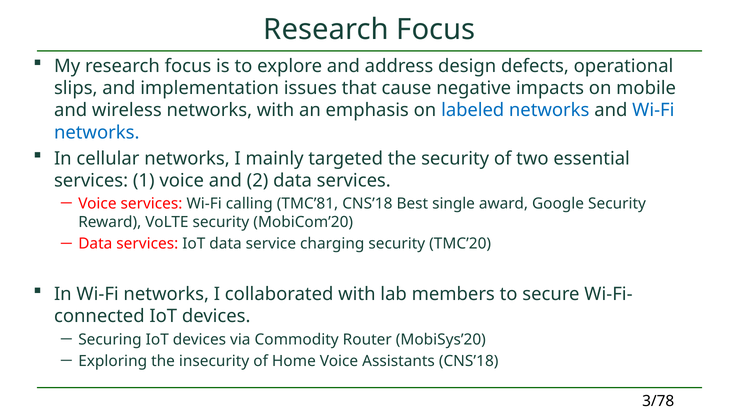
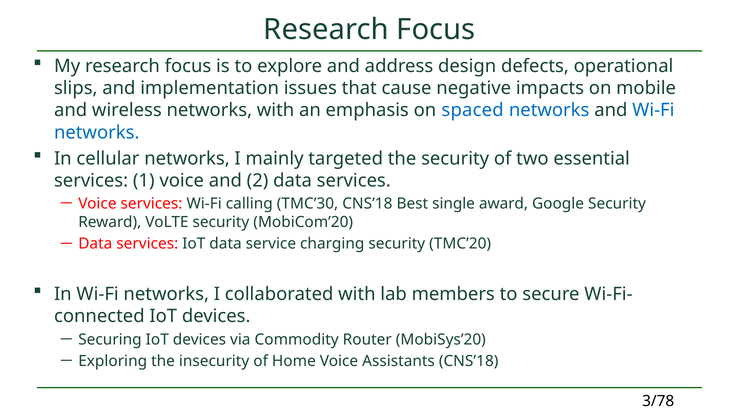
labeled: labeled -> spaced
TMC’81: TMC’81 -> TMC’30
